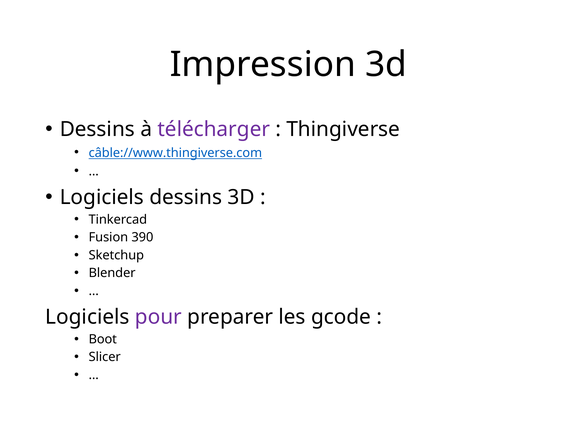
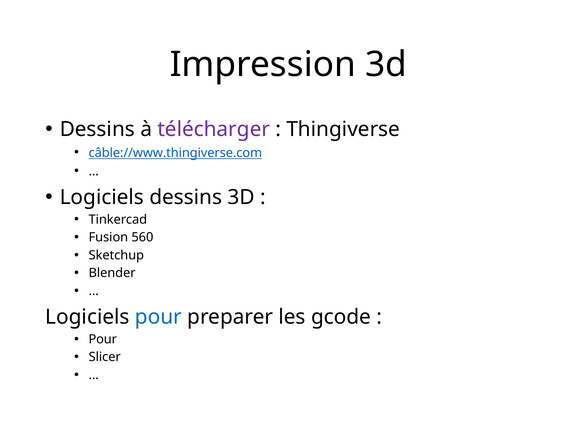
390: 390 -> 560
pour at (158, 317) colour: purple -> blue
Boot at (103, 339): Boot -> Pour
